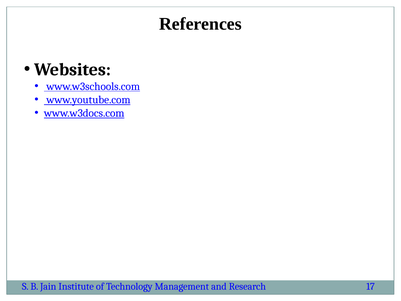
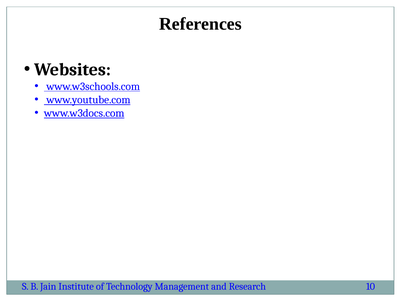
17: 17 -> 10
